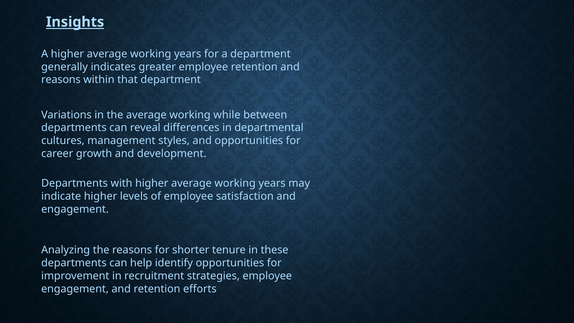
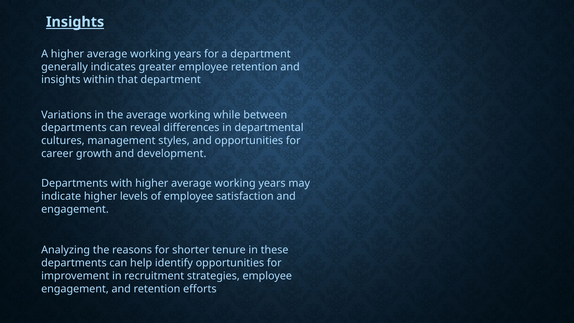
reasons at (61, 80): reasons -> insights
